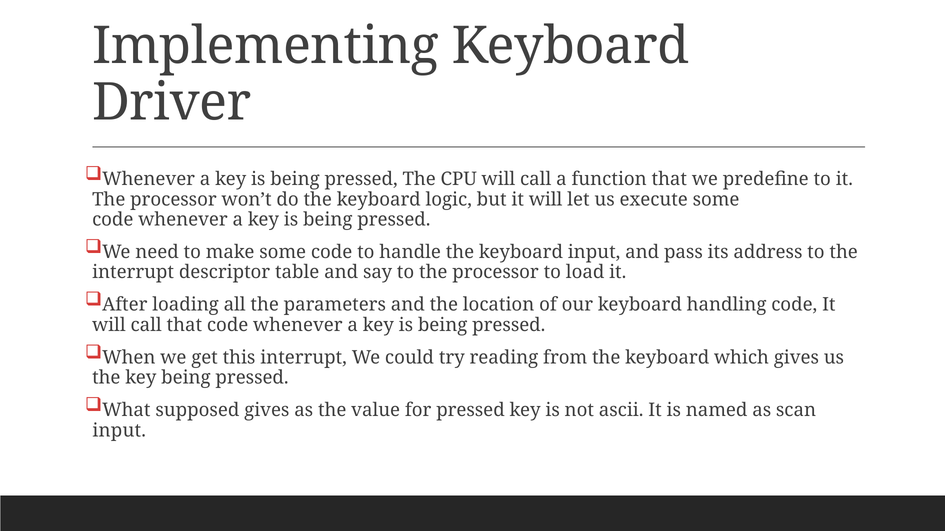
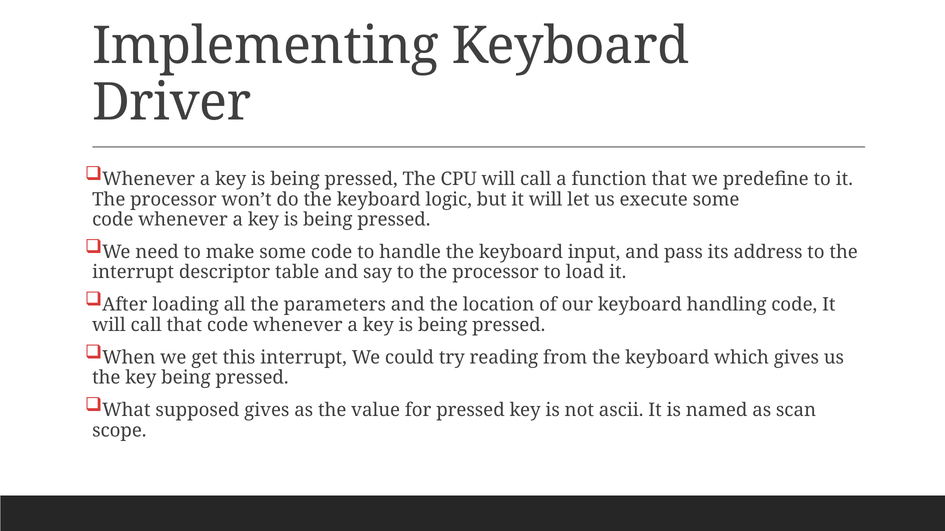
input at (119, 431): input -> scope
